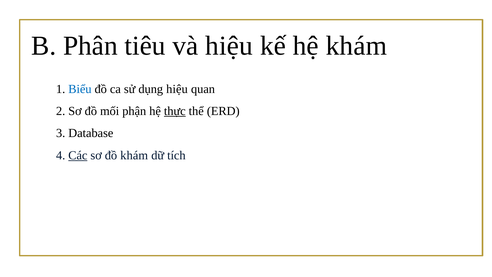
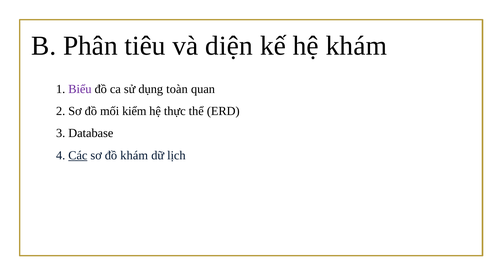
và hiệu: hiệu -> diện
Biểu colour: blue -> purple
dụng hiệu: hiệu -> toàn
phận: phận -> kiểm
thực underline: present -> none
tích: tích -> lịch
